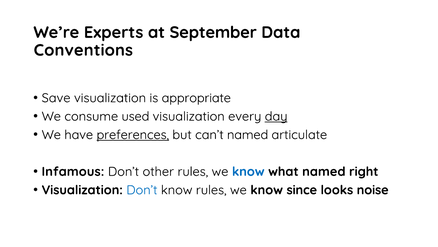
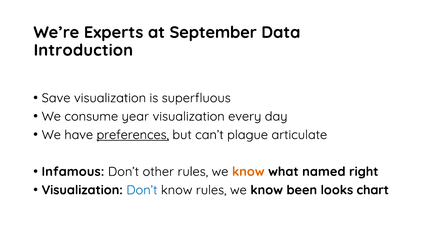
Conventions: Conventions -> Introduction
appropriate: appropriate -> superfluous
used: used -> year
day underline: present -> none
can’t named: named -> plague
know at (248, 171) colour: blue -> orange
since: since -> been
noise: noise -> chart
